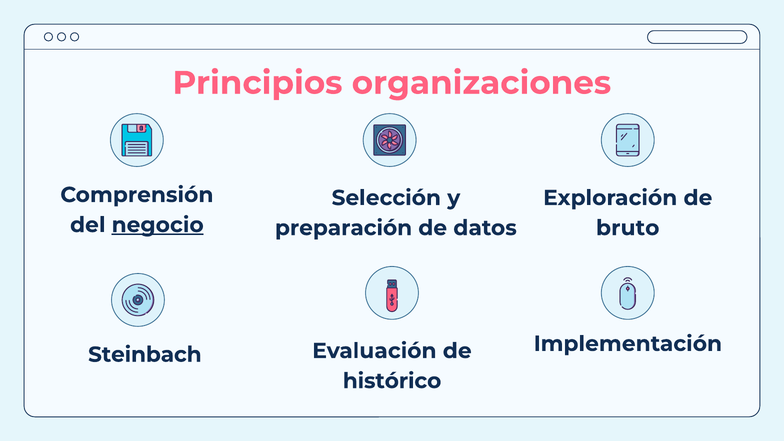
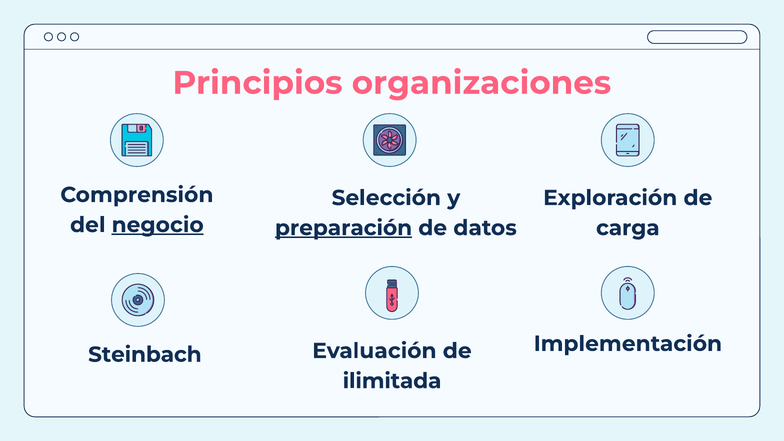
preparación underline: none -> present
bruto: bruto -> carga
histórico: histórico -> ilimitada
